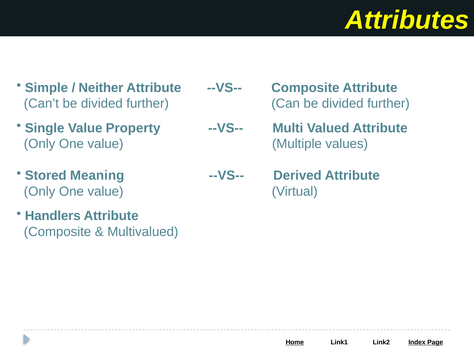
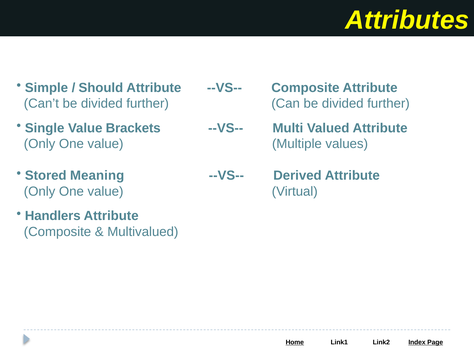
Neither: Neither -> Should
Property: Property -> Brackets
